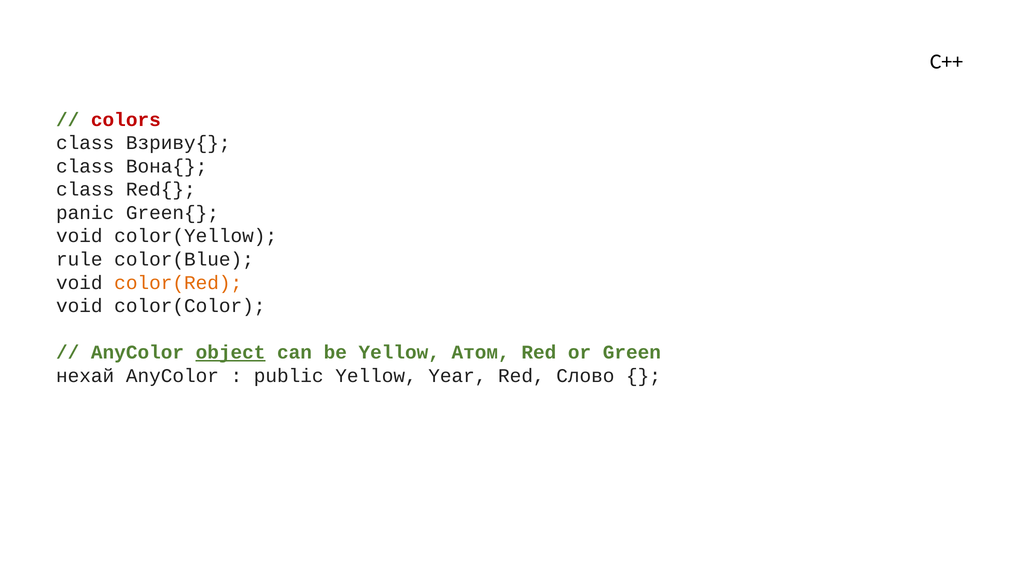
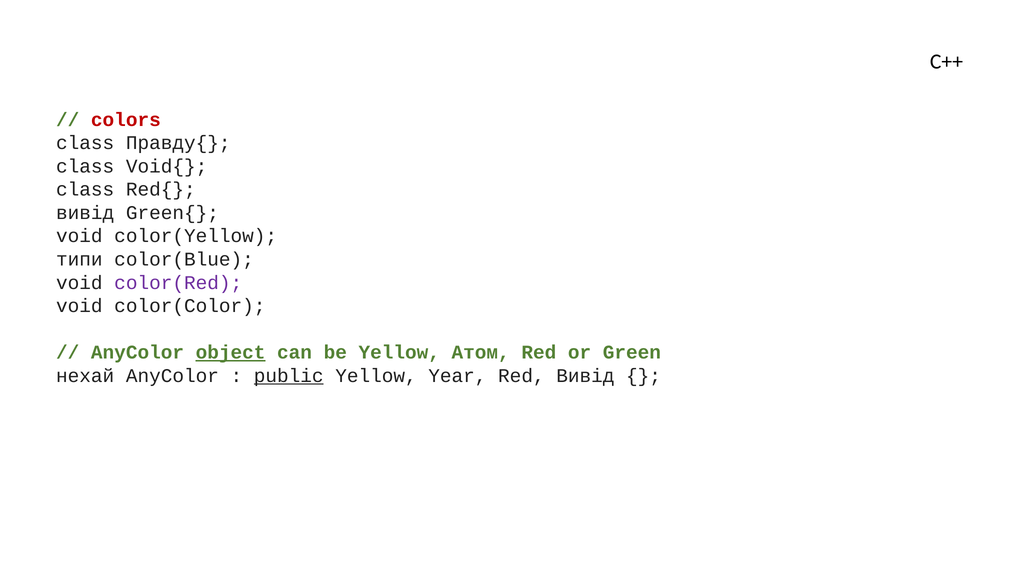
Взриву{: Взриву{ -> Правду{
Вона{: Вона{ -> Void{
panic at (85, 213): panic -> вивід
rule: rule -> типи
color(Red colour: orange -> purple
public underline: none -> present
Red Слово: Слово -> Вивід
